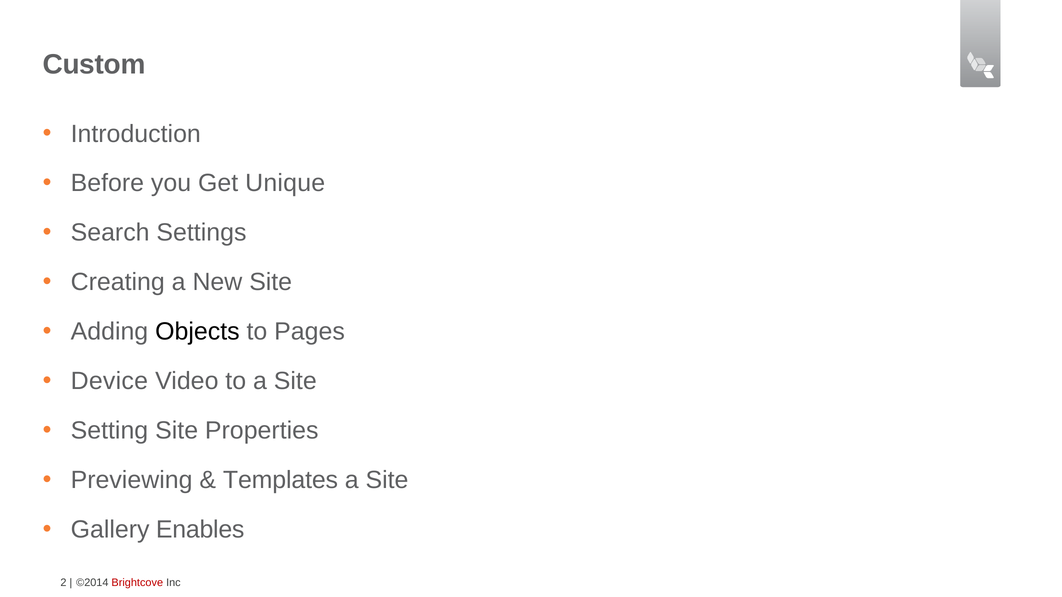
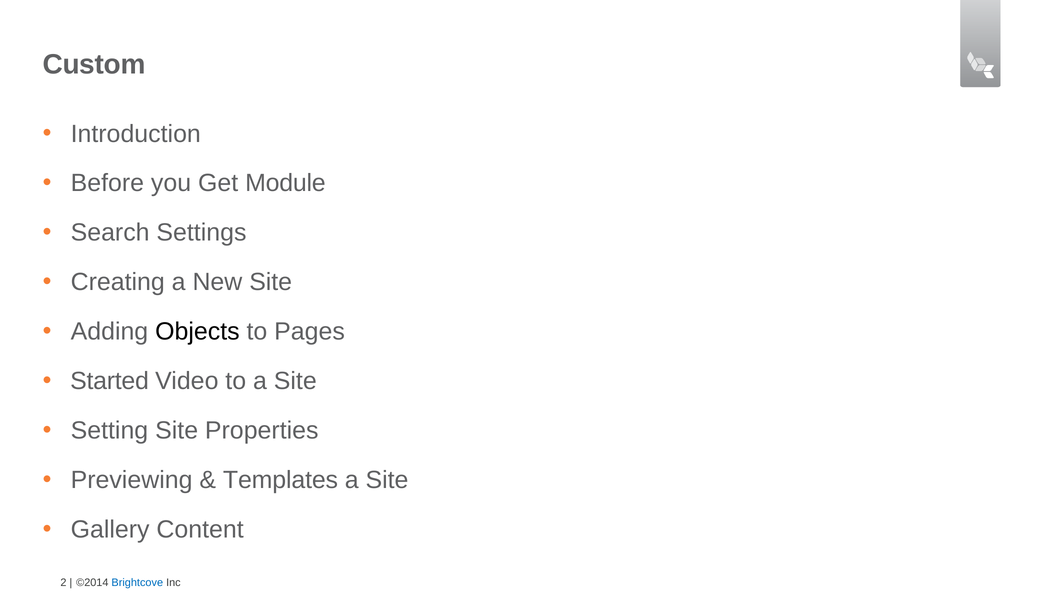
Unique: Unique -> Module
Device: Device -> Started
Enables: Enables -> Content
Brightcove colour: red -> blue
